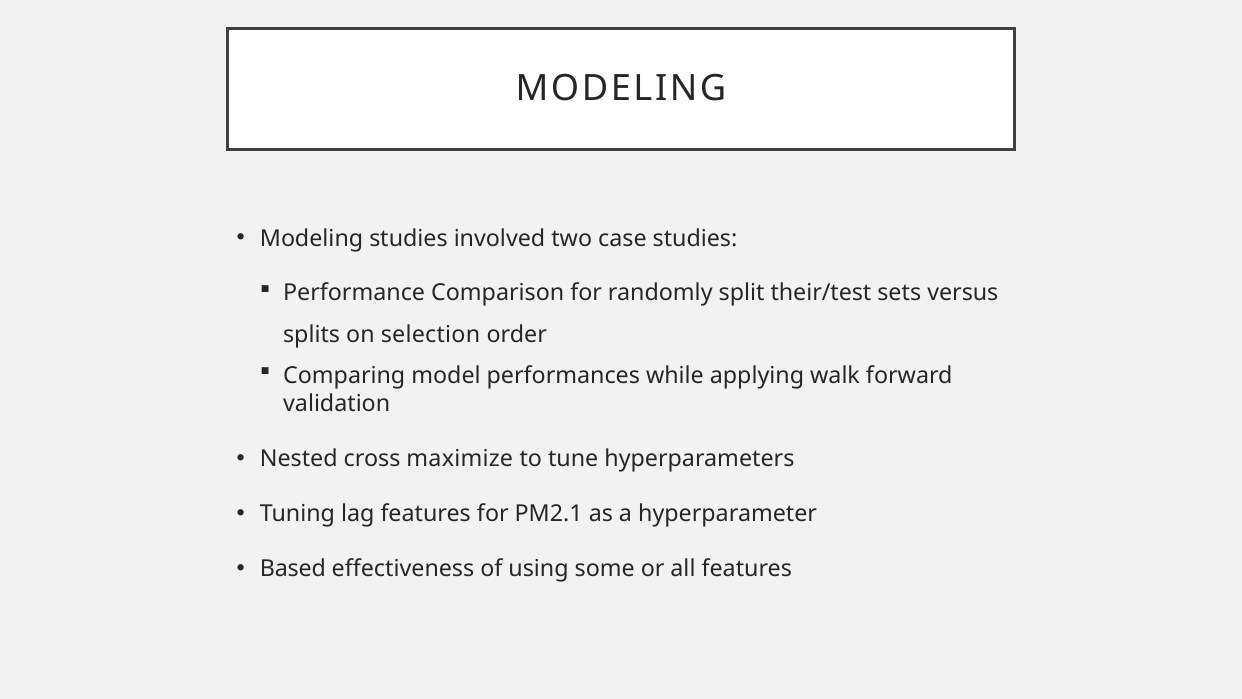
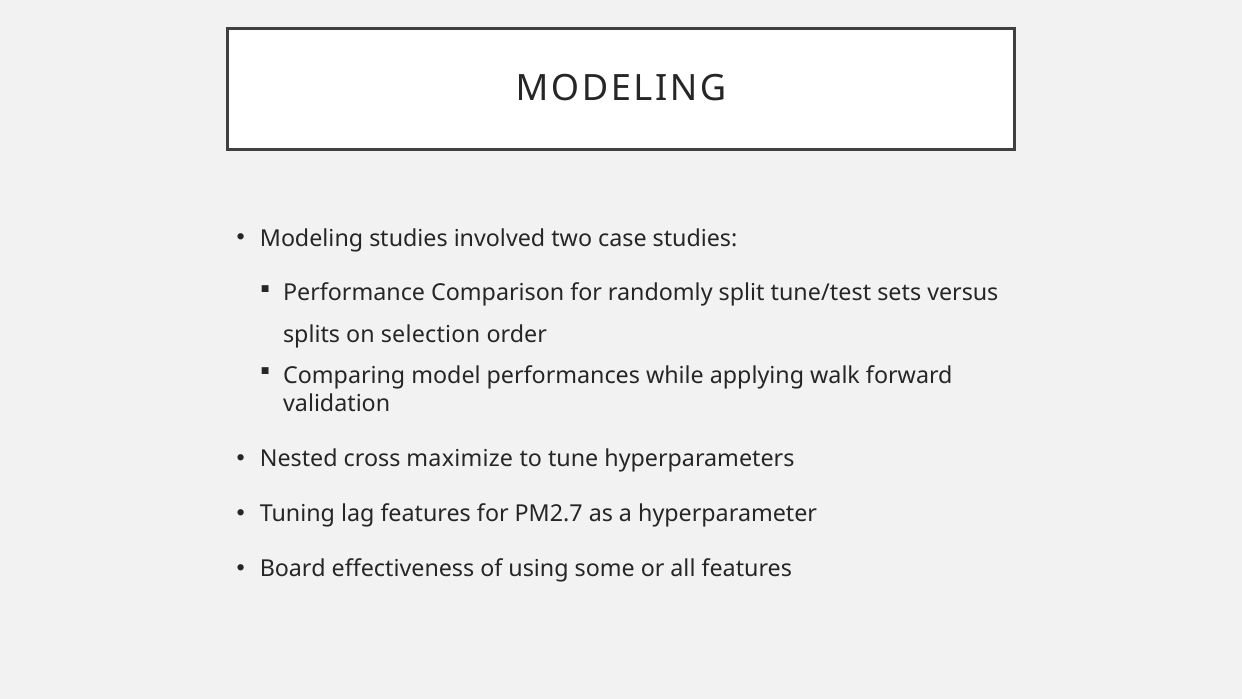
their/test: their/test -> tune/test
PM2.1: PM2.1 -> PM2.7
Based: Based -> Board
